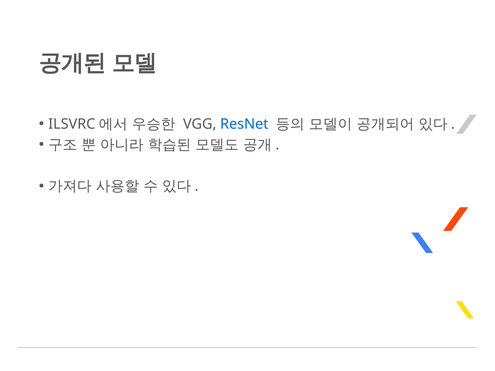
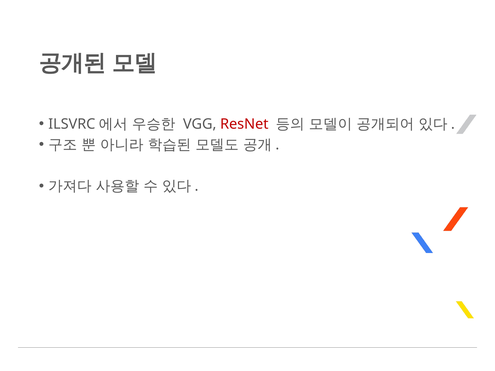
ResNet colour: blue -> red
